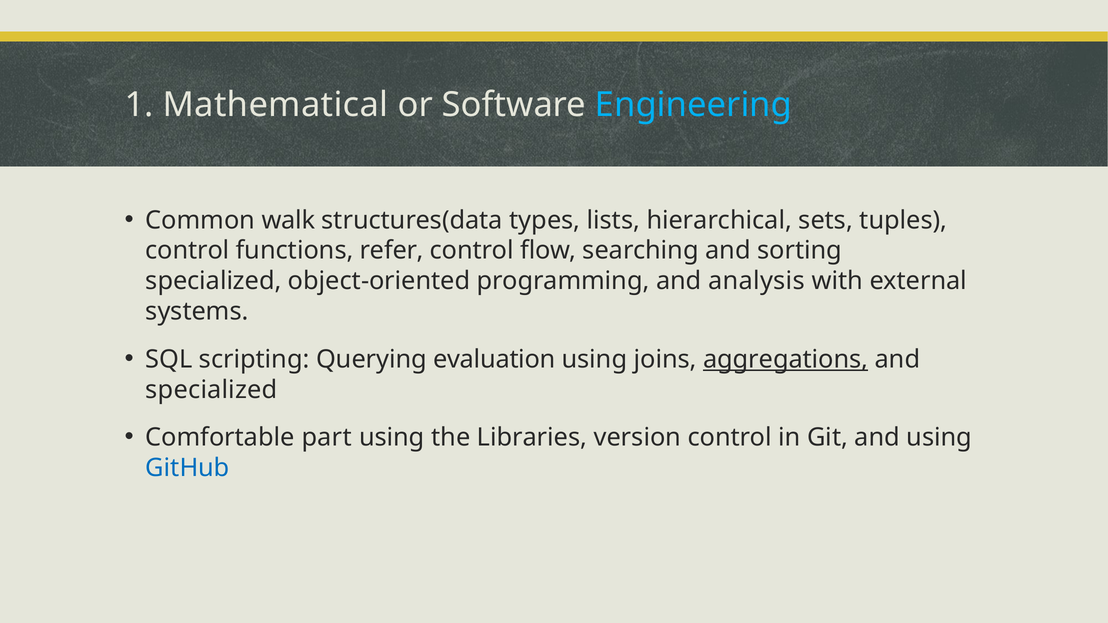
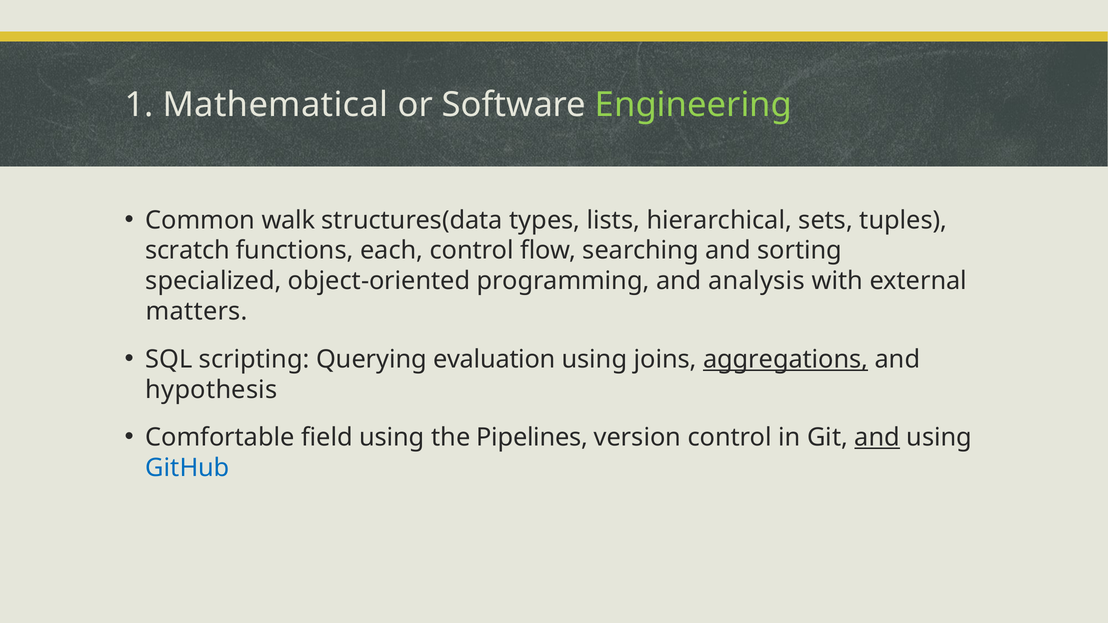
Engineering colour: light blue -> light green
control at (187, 251): control -> scratch
refer: refer -> each
systems: systems -> matters
specialized at (211, 390): specialized -> hypothesis
part: part -> field
Libraries: Libraries -> Pipelines
and at (877, 438) underline: none -> present
